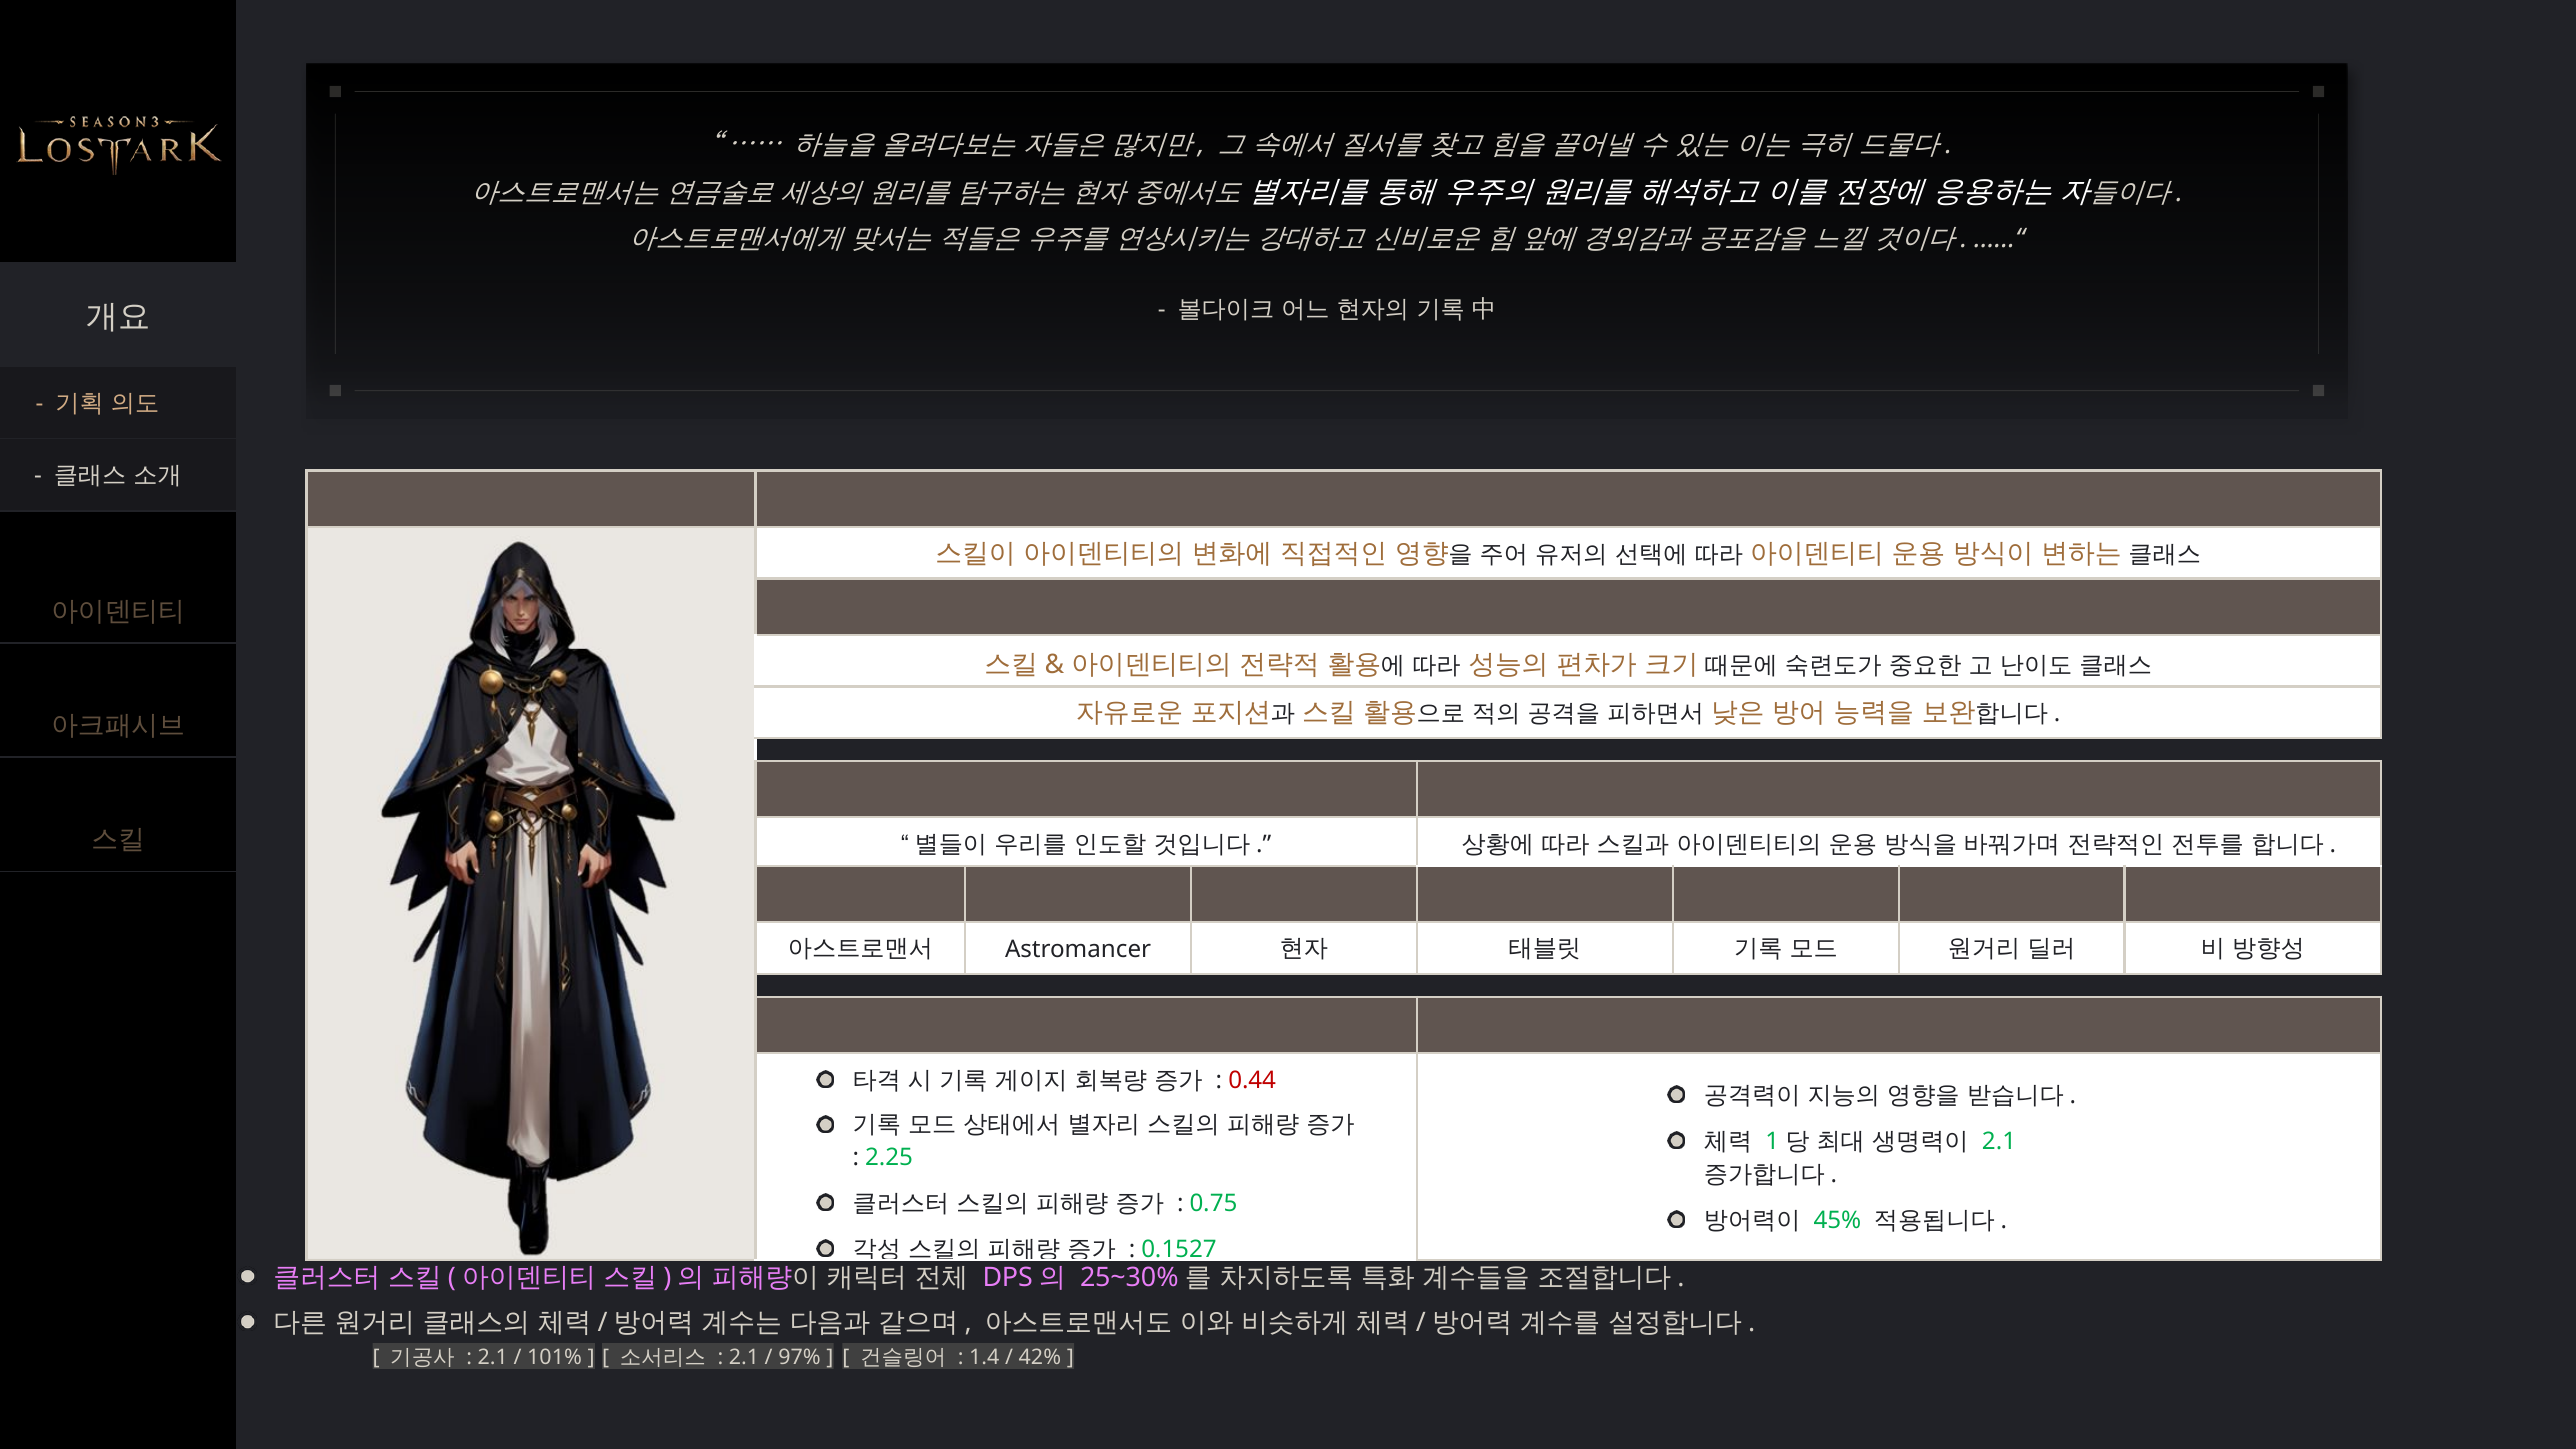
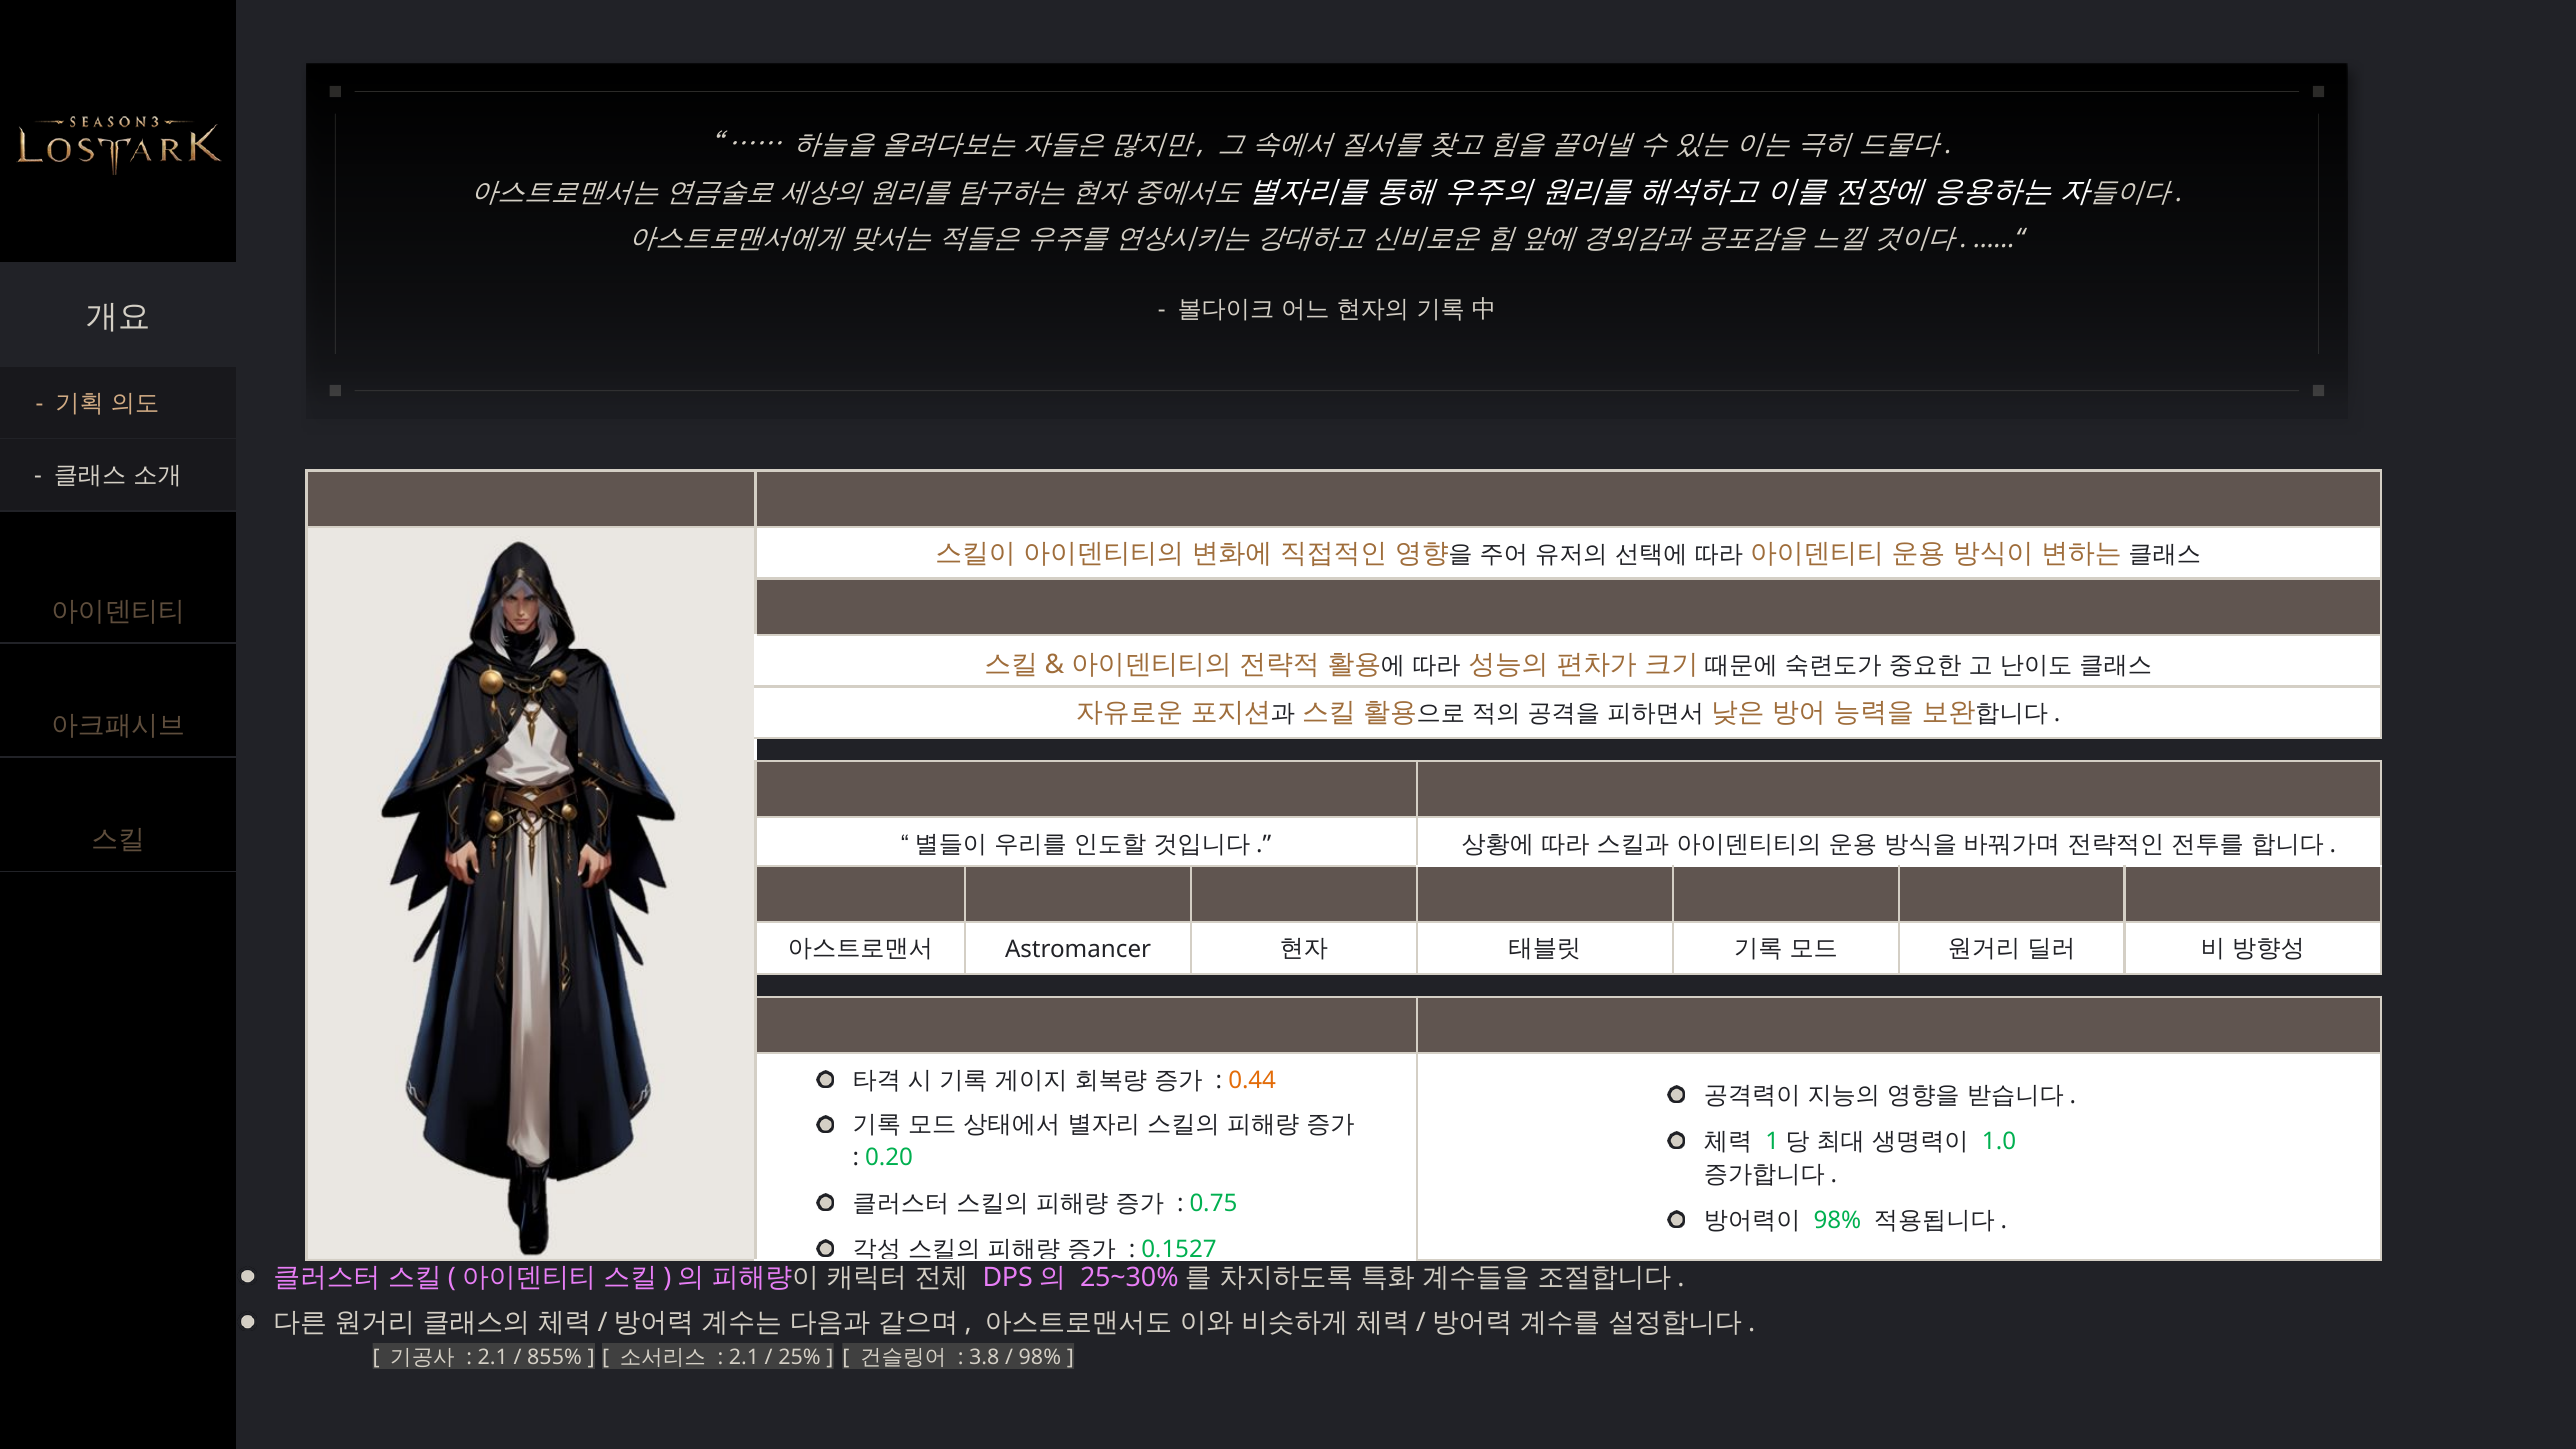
0.44 colour: red -> orange
2.1 at (1999, 1141): 2.1 -> 1.0
2.25: 2.25 -> 0.20
45% at (1837, 1220): 45% -> 98%
101%: 101% -> 855%
97%: 97% -> 25%
1.4: 1.4 -> 3.8
42% at (1040, 1358): 42% -> 98%
